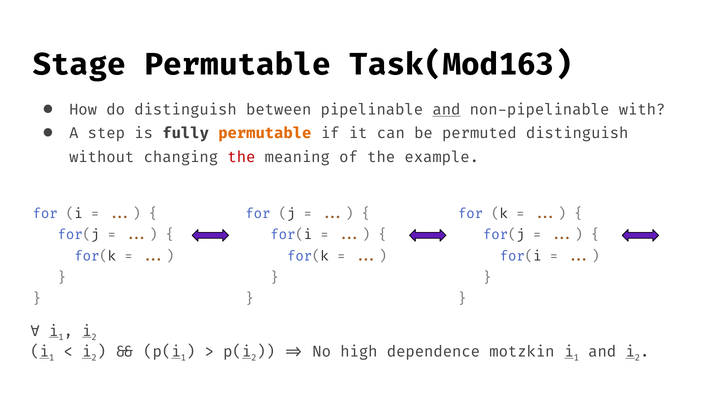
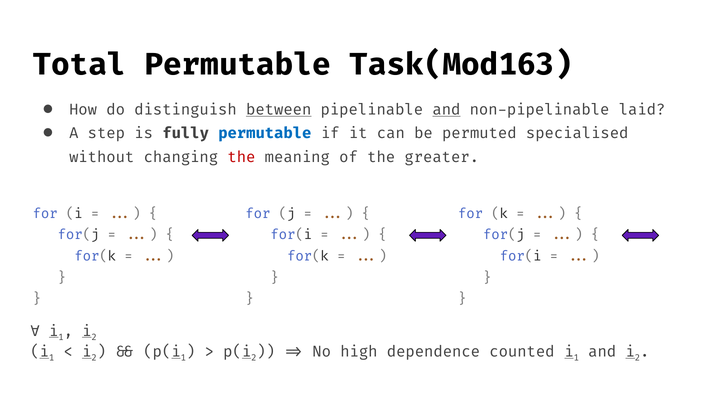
Stage: Stage -> Total
between underline: none -> present
with: with -> laid
permutable at (265, 133) colour: orange -> blue
permuted distinguish: distinguish -> specialised
example: example -> greater
motzkin: motzkin -> counted
